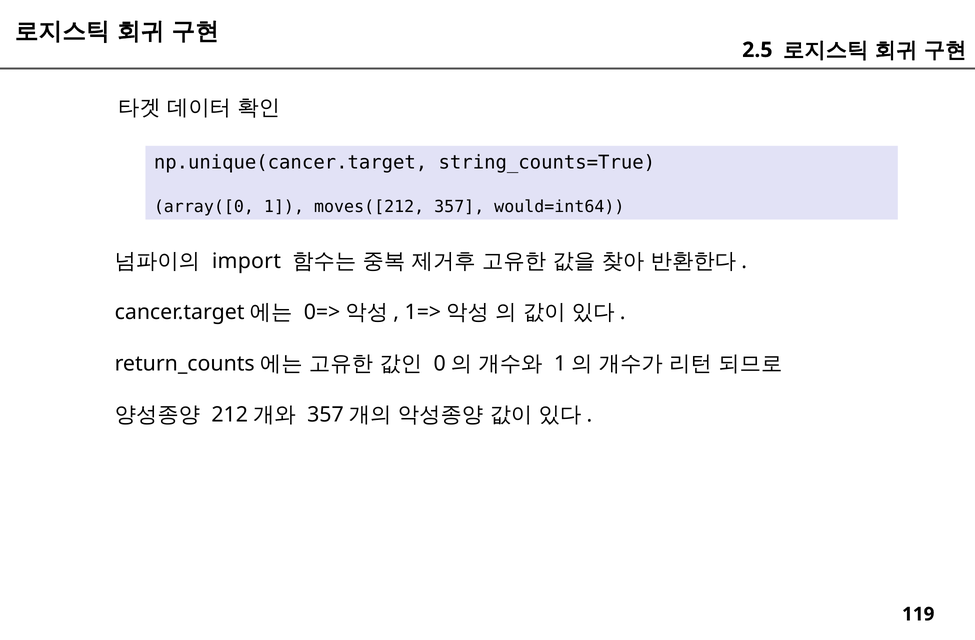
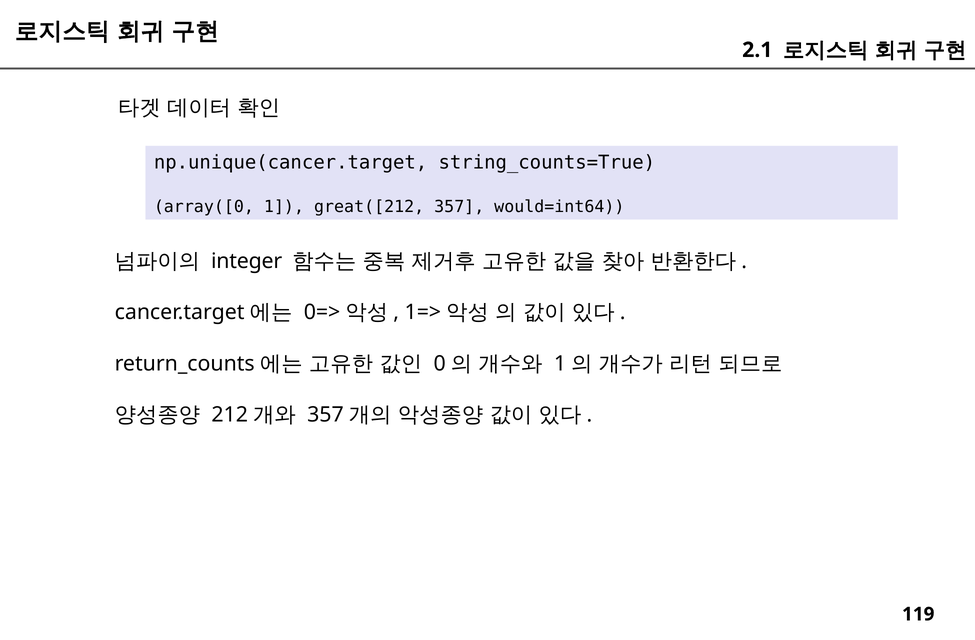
2.5: 2.5 -> 2.1
moves([212: moves([212 -> great([212
import: import -> integer
